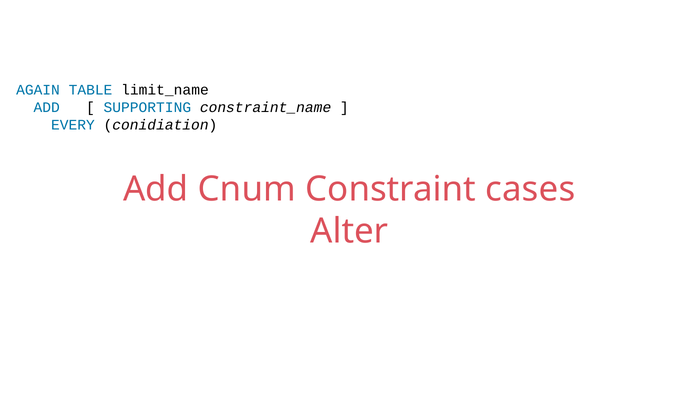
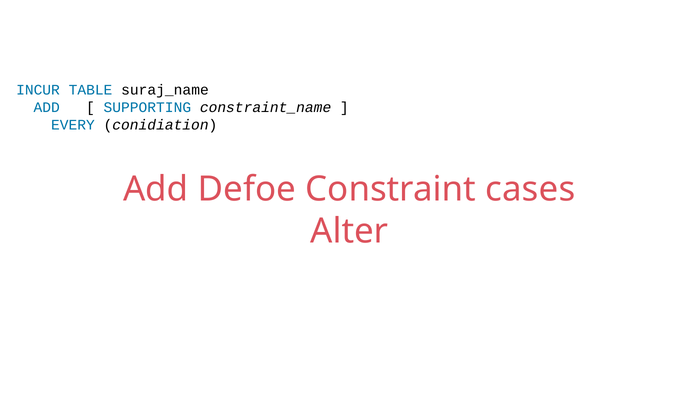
AGAIN: AGAIN -> INCUR
limit_name: limit_name -> suraj_name
Cnum: Cnum -> Defoe
